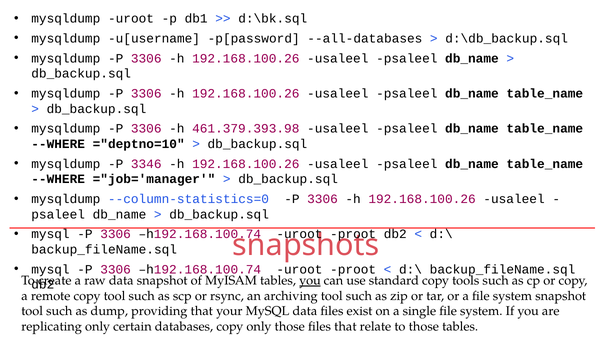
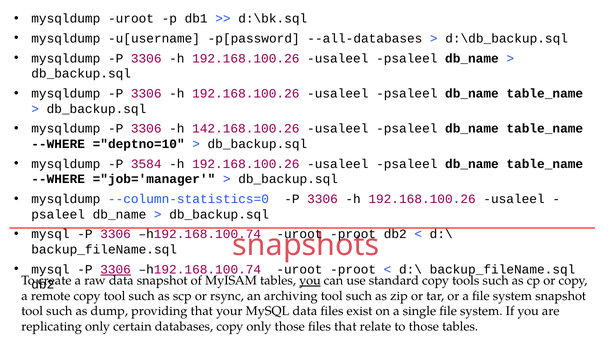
461.379.393.98: 461.379.393.98 -> 142.168.100.26
3346: 3346 -> 3584
3306 at (116, 270) underline: none -> present
